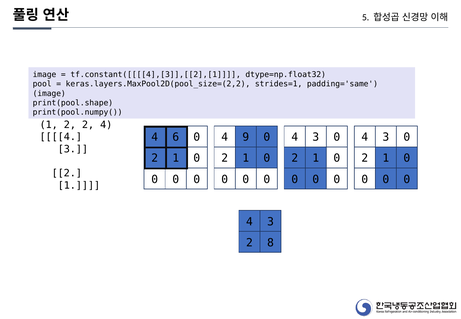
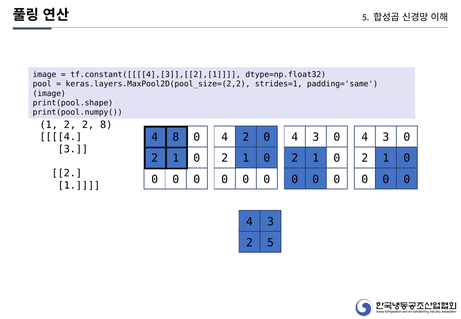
2 4: 4 -> 8
4 6: 6 -> 8
4 9: 9 -> 2
2 8: 8 -> 5
